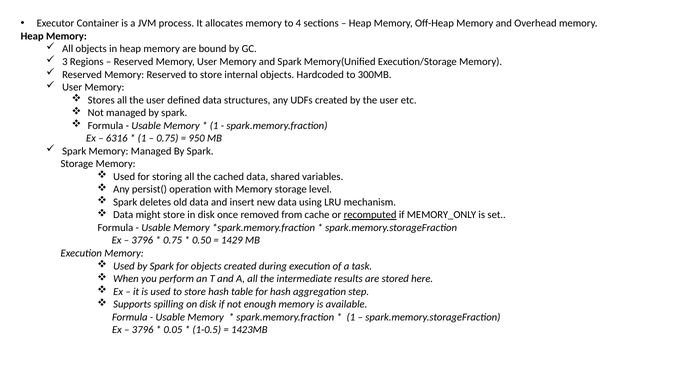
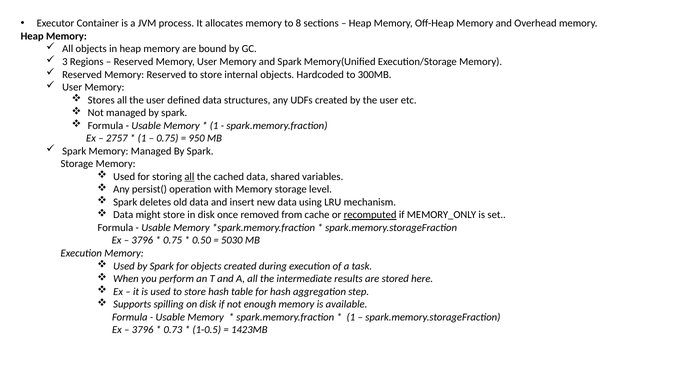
4: 4 -> 8
6316: 6316 -> 2757
all at (189, 177) underline: none -> present
1429: 1429 -> 5030
0.05: 0.05 -> 0.73
